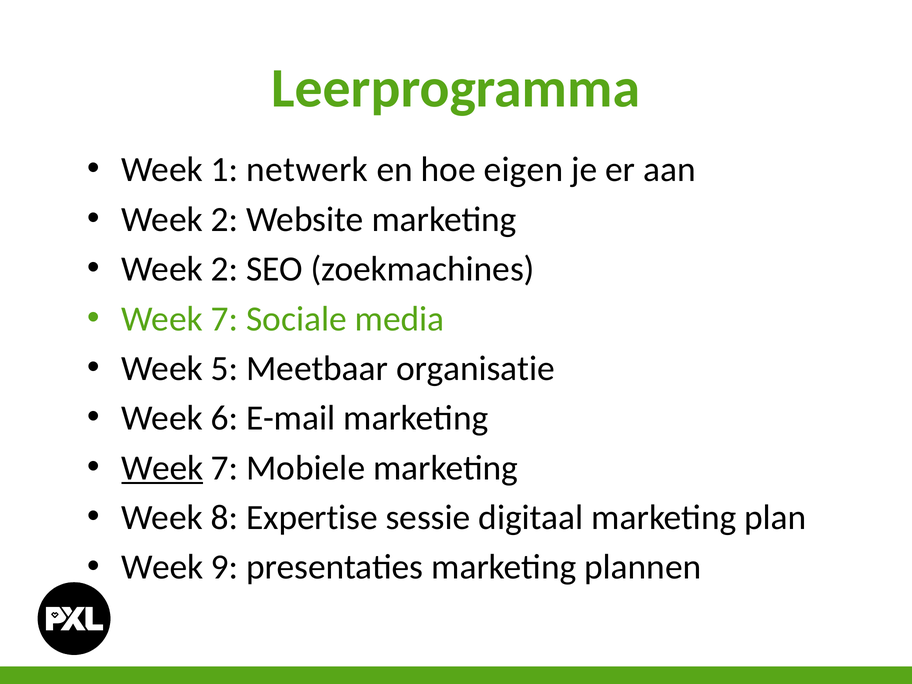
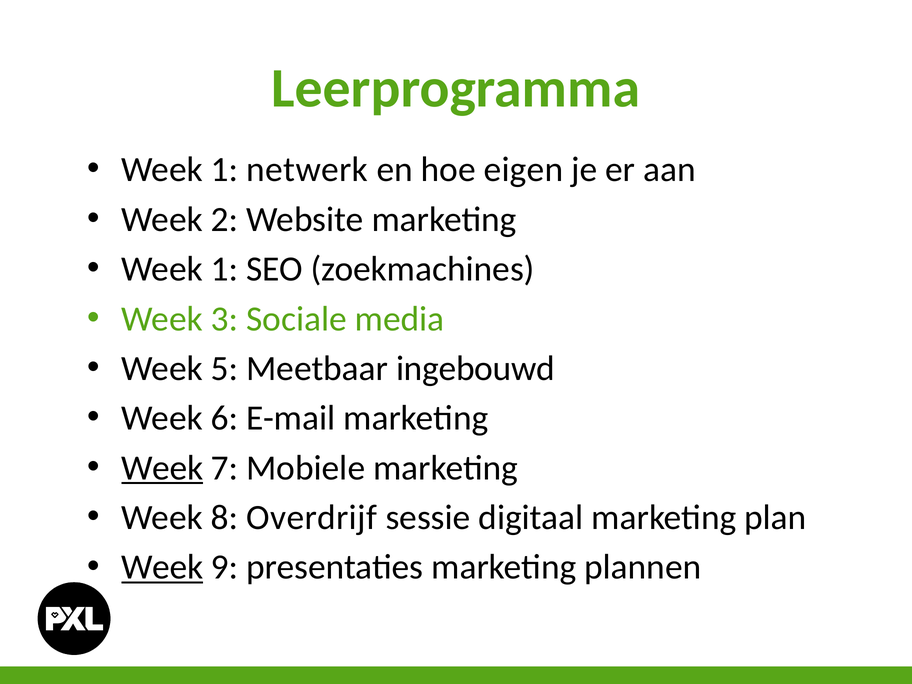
2 at (225, 269): 2 -> 1
7 at (225, 319): 7 -> 3
organisatie: organisatie -> ingebouwd
Expertise: Expertise -> Overdrijf
Week at (162, 567) underline: none -> present
